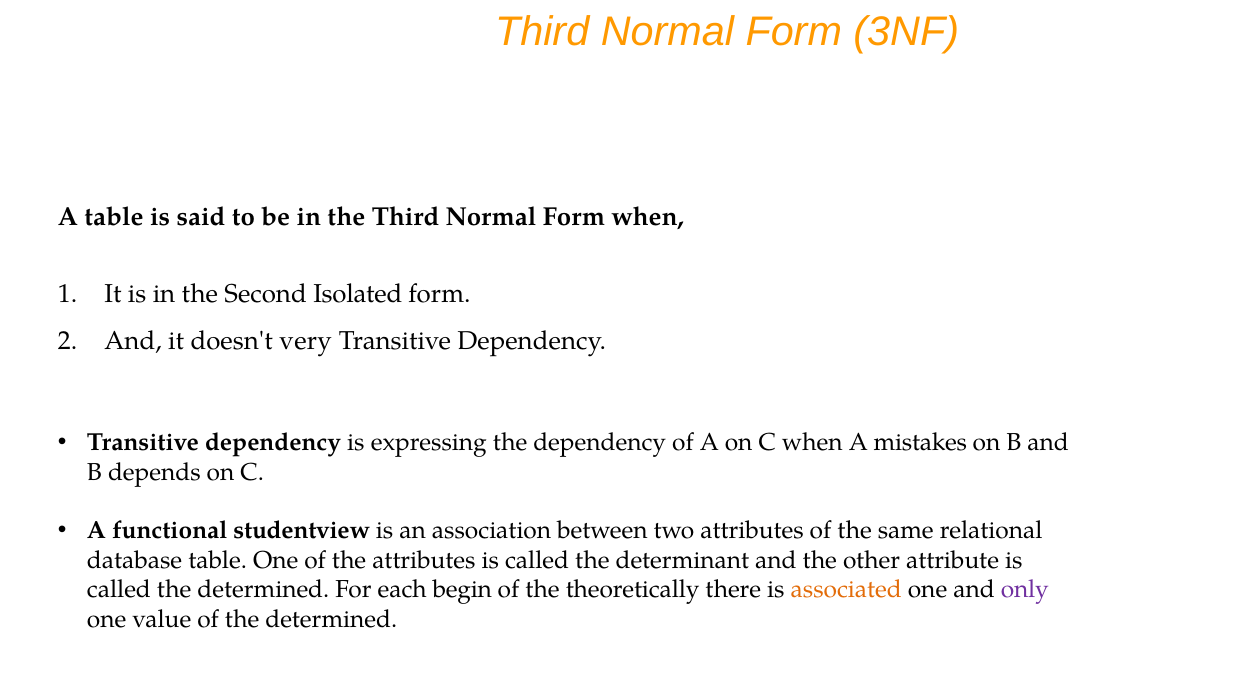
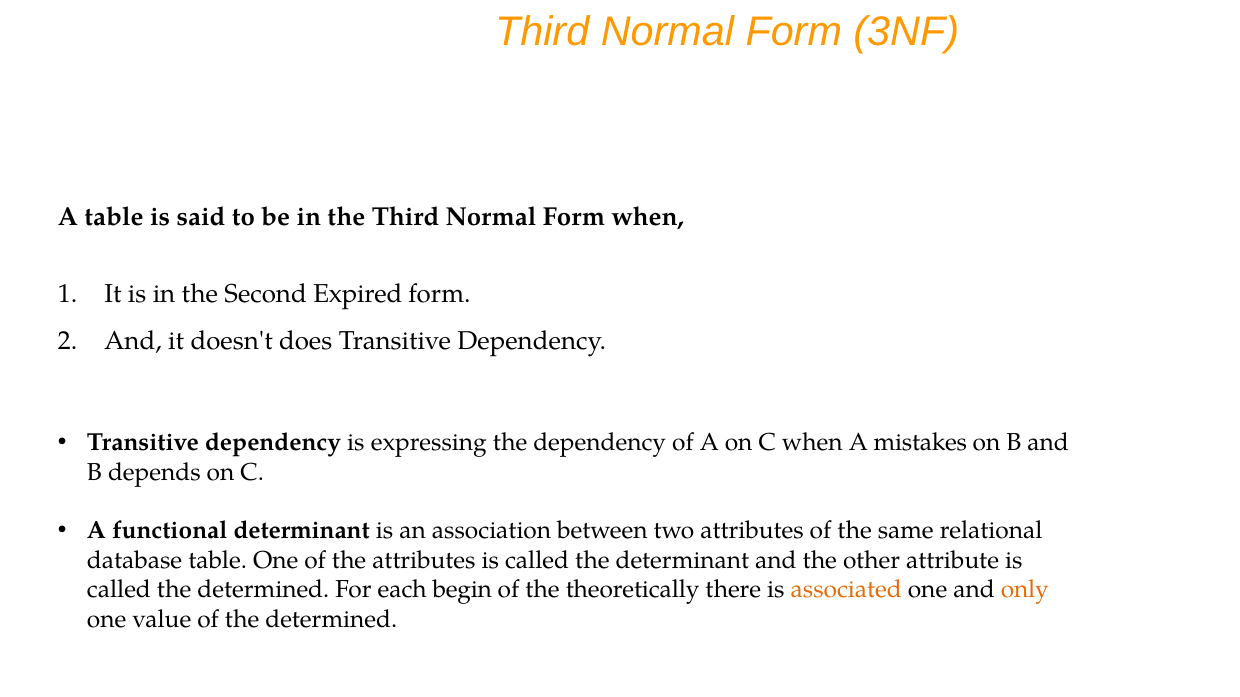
Isolated: Isolated -> Expired
very: very -> does
functional studentview: studentview -> determinant
only colour: purple -> orange
